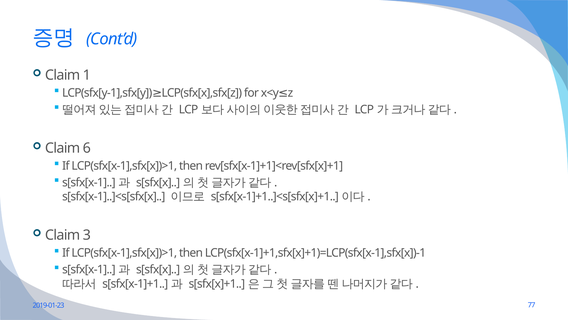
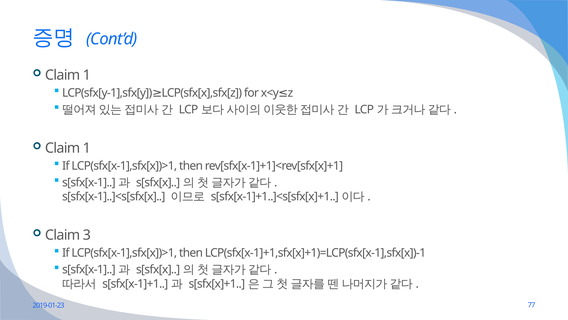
6 at (87, 148): 6 -> 1
